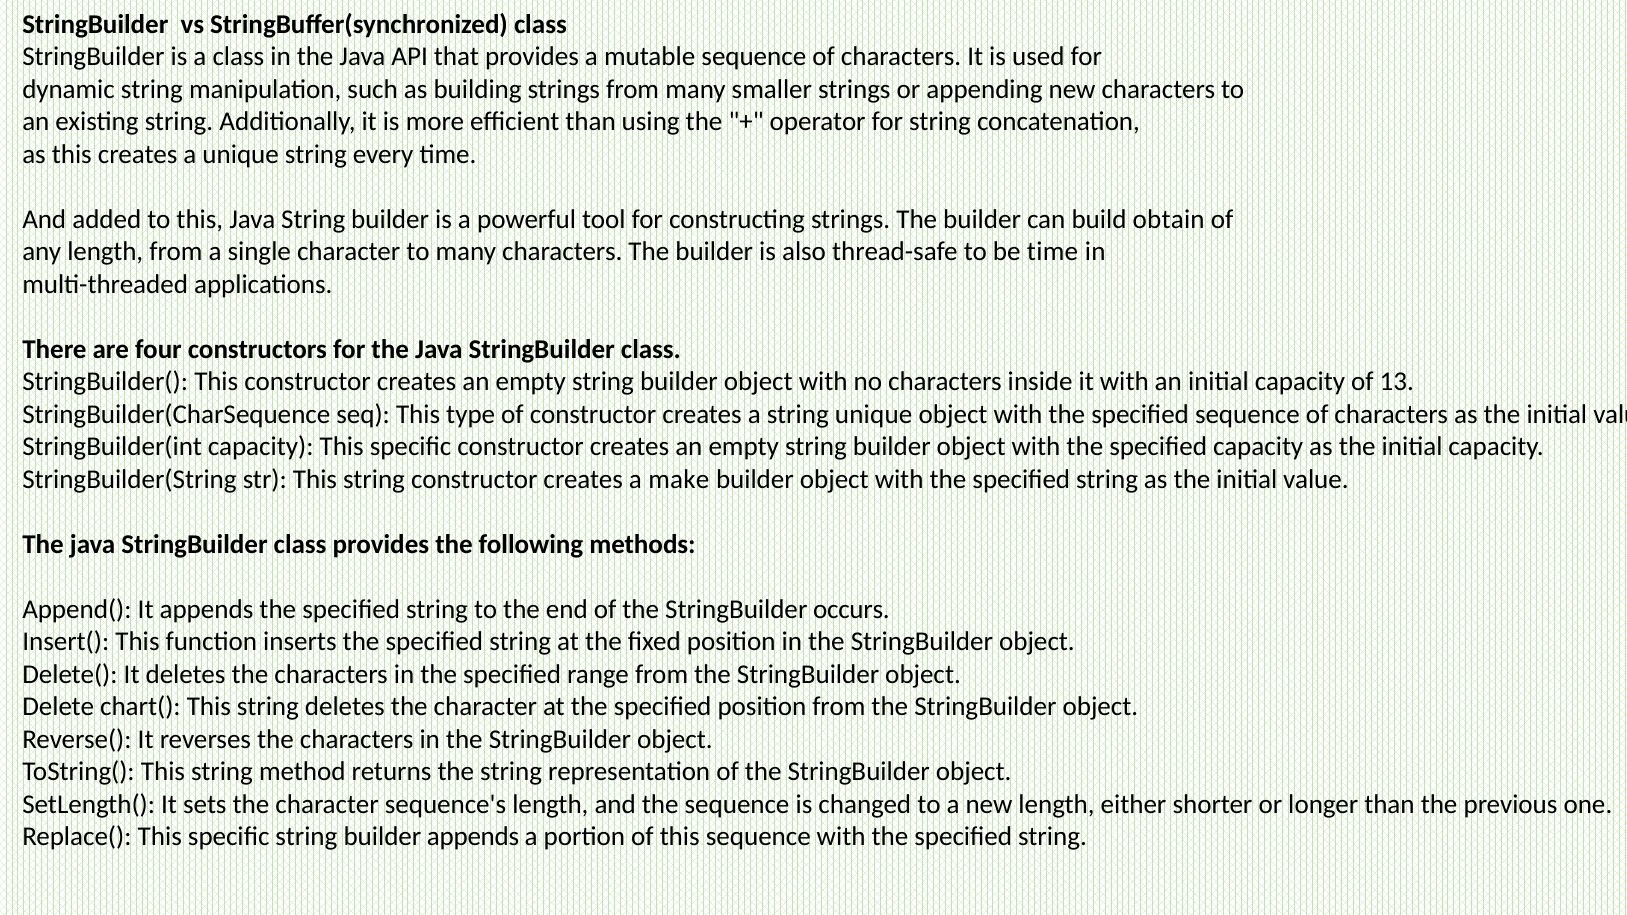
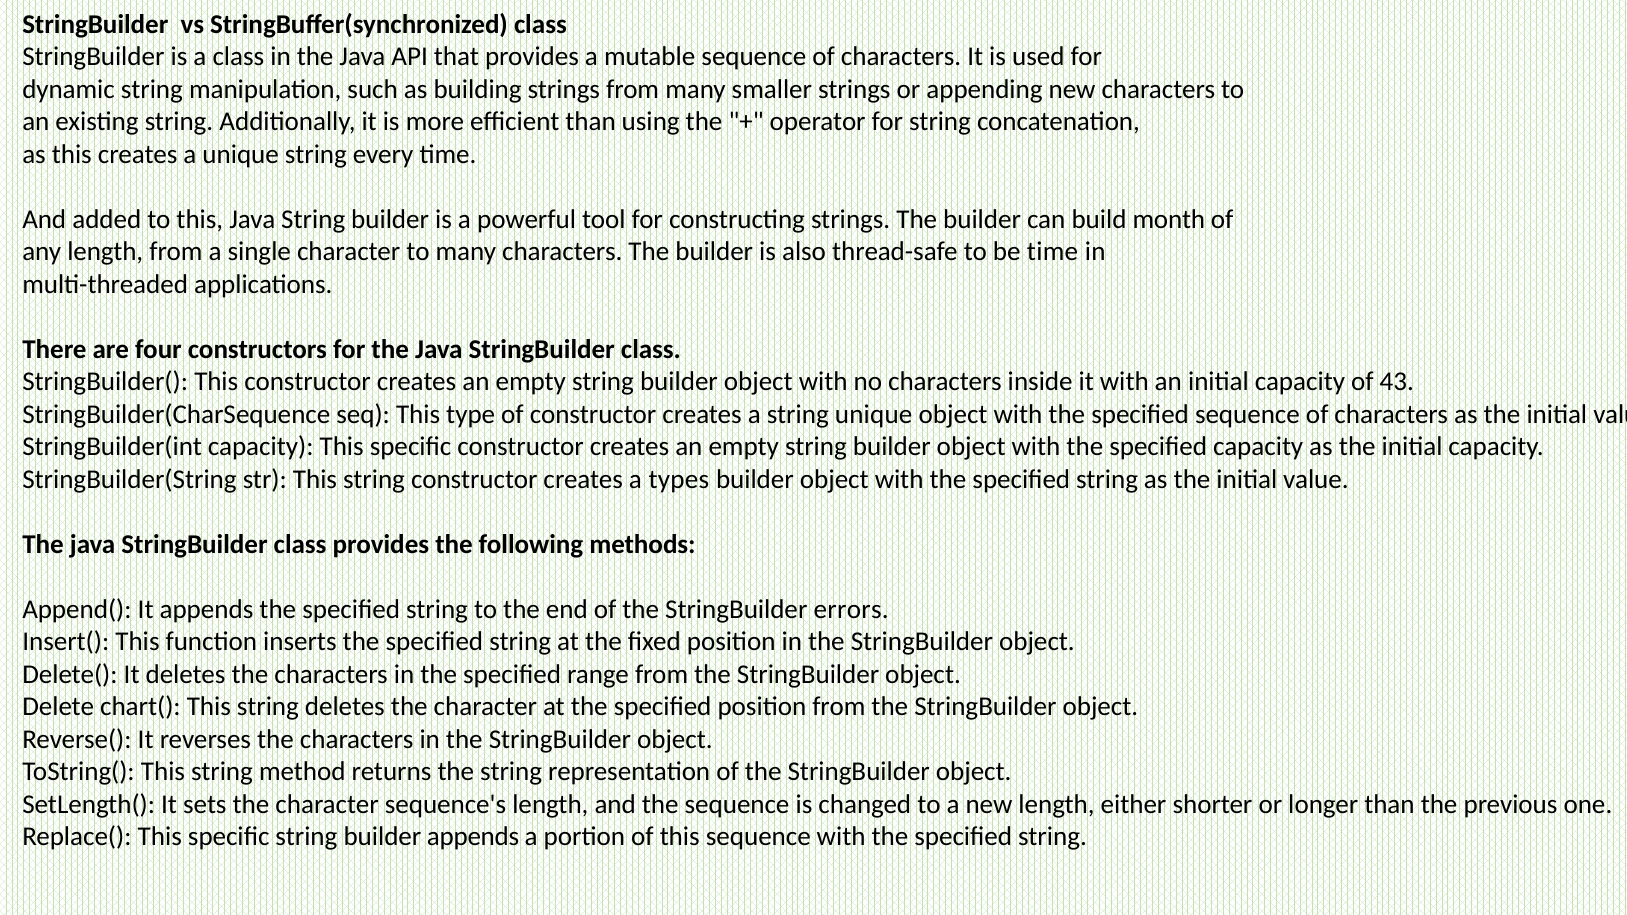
obtain: obtain -> month
13: 13 -> 43
make: make -> types
occurs: occurs -> errors
